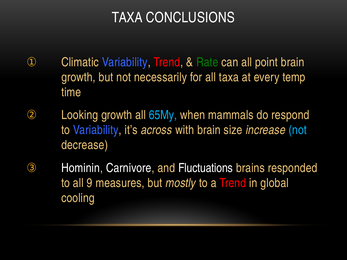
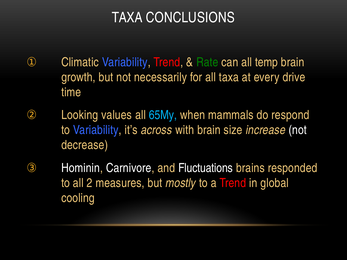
point: point -> temp
temp: temp -> drive
Looking growth: growth -> values
not at (298, 130) colour: light blue -> white
9: 9 -> 2
